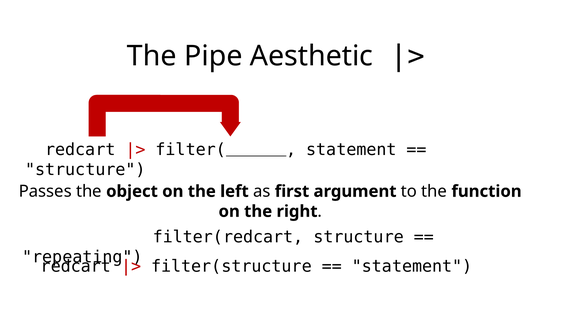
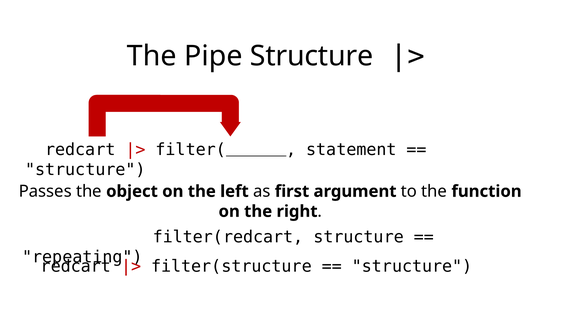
Pipe Aesthetic: Aesthetic -> Structure
statement at (412, 267): statement -> structure
